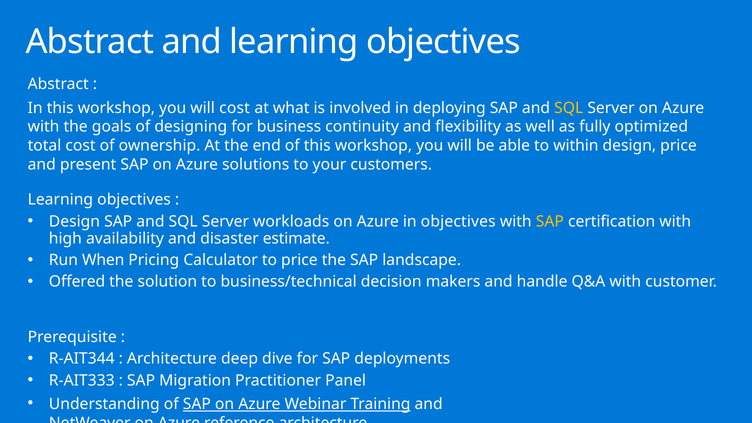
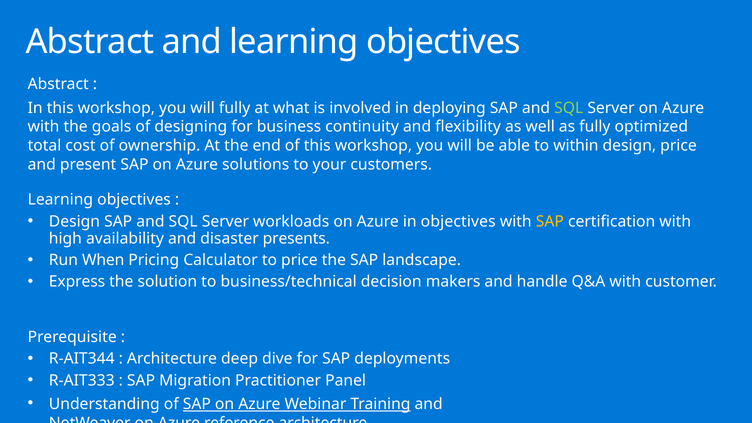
will cost: cost -> fully
SQL at (569, 108) colour: yellow -> light green
estimate: estimate -> presents
Offered: Offered -> Express
